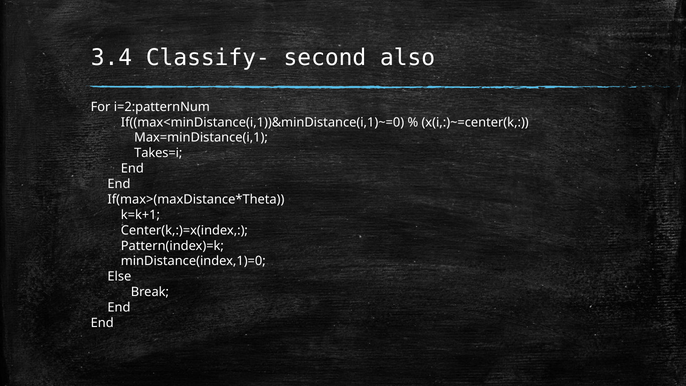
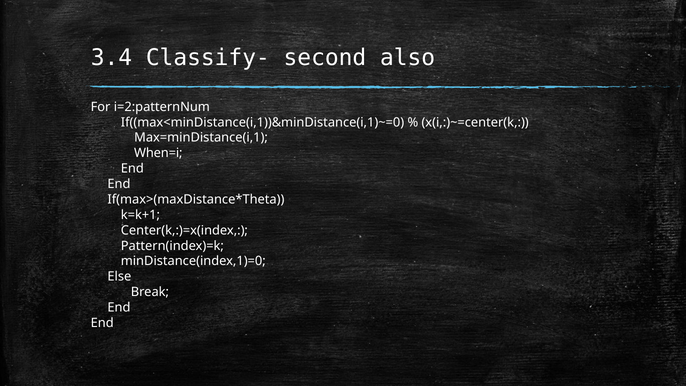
Takes=i: Takes=i -> When=i
